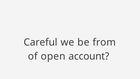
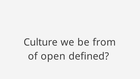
Careful: Careful -> Culture
account: account -> defined
